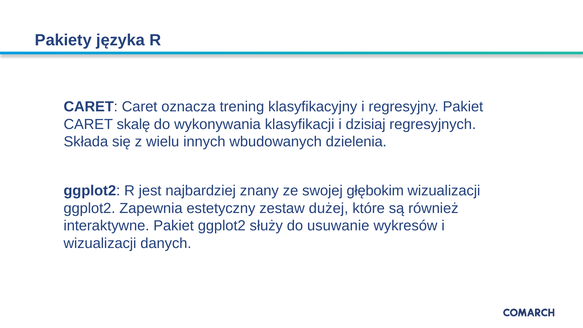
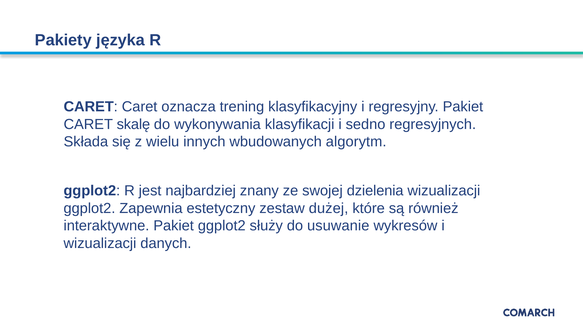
dzisiaj: dzisiaj -> sedno
dzielenia: dzielenia -> algorytm
głębokim: głębokim -> dzielenia
